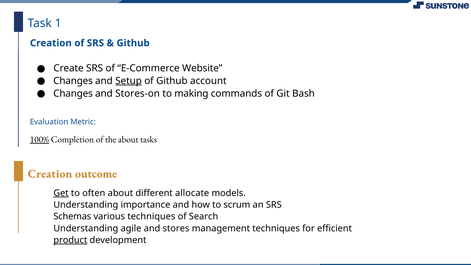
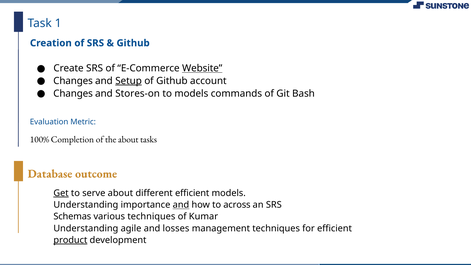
Website underline: none -> present
to making: making -> models
100% underline: present -> none
Creation at (50, 174): Creation -> Database
often: often -> serve
different allocate: allocate -> efficient
and at (181, 205) underline: none -> present
scrum: scrum -> across
Search: Search -> Kumar
stores: stores -> losses
